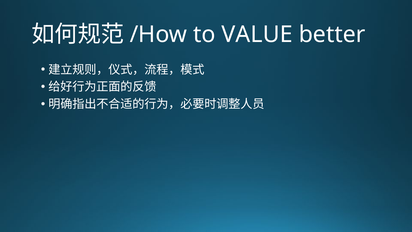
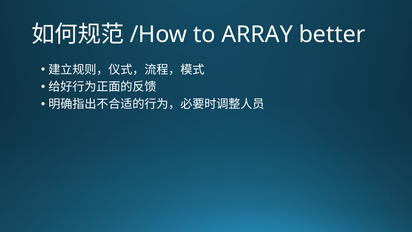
VALUE: VALUE -> ARRAY
